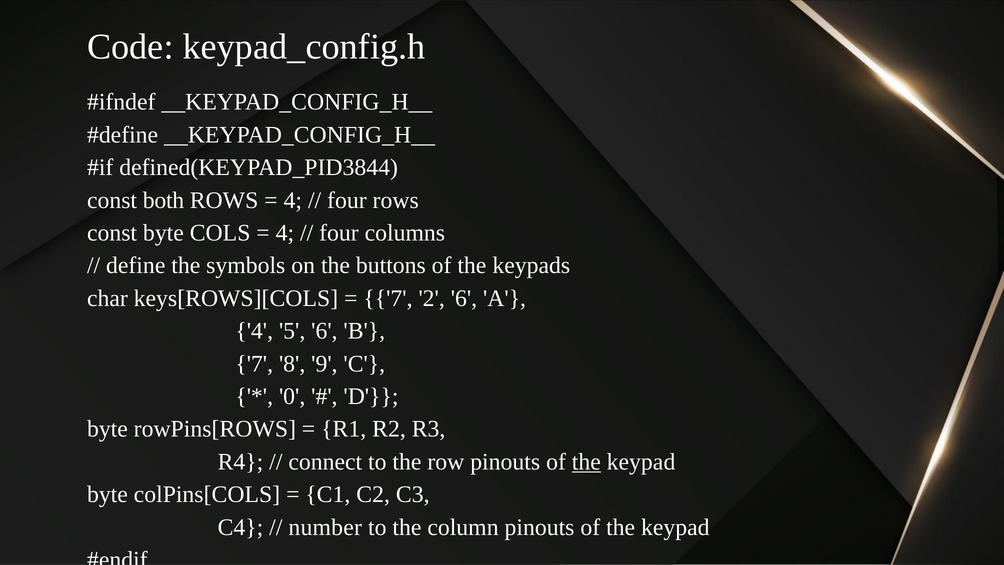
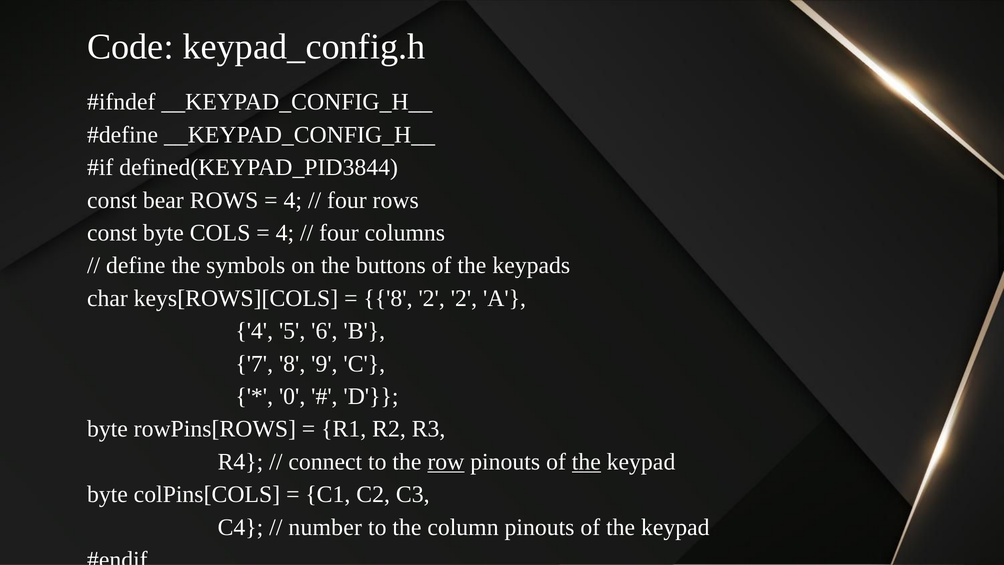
both: both -> bear
7 at (388, 298): 7 -> 8
2 6: 6 -> 2
row underline: none -> present
